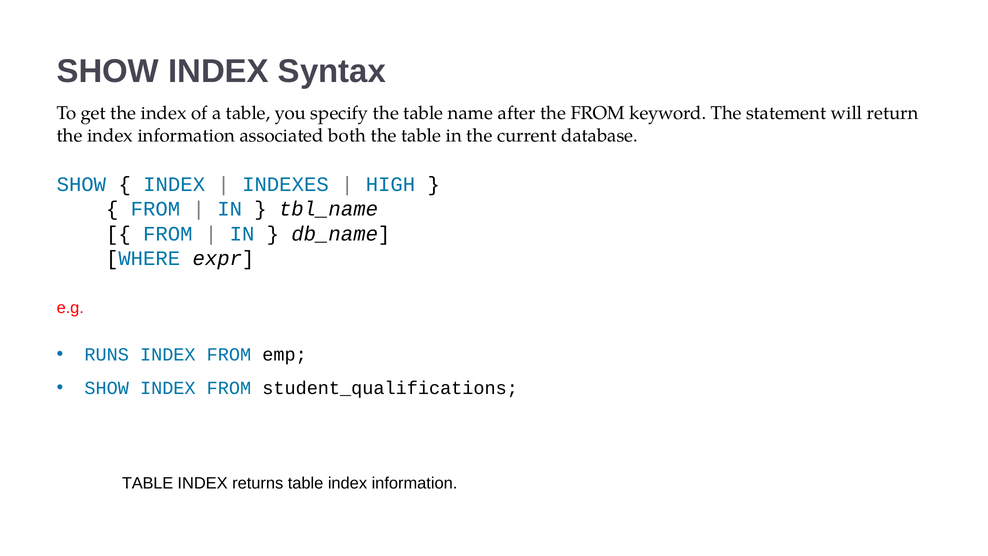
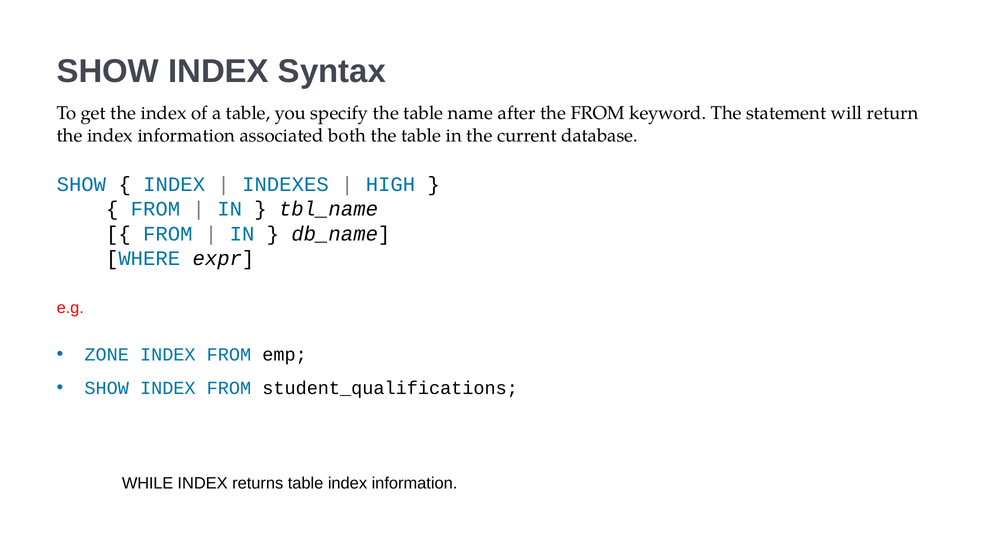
RUNS: RUNS -> ZONE
TABLE at (148, 483): TABLE -> WHILE
